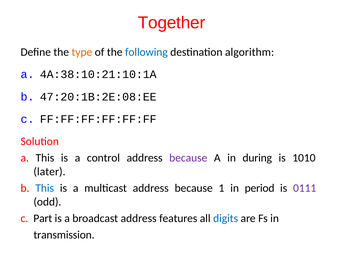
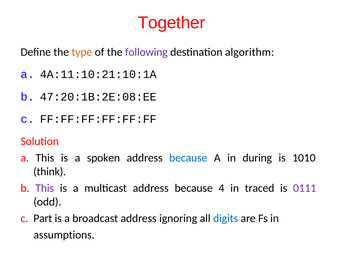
following colour: blue -> purple
4A:38:10:21:10:1A: 4A:38:10:21:10:1A -> 4A:11:10:21:10:1A
control: control -> spoken
because at (188, 158) colour: purple -> blue
later: later -> think
This at (45, 188) colour: blue -> purple
1: 1 -> 4
period: period -> traced
features: features -> ignoring
transmission: transmission -> assumptions
